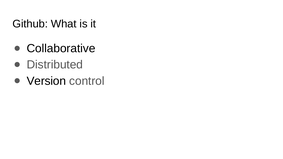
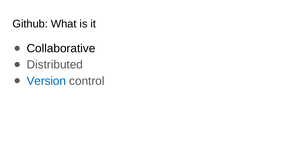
Version colour: black -> blue
